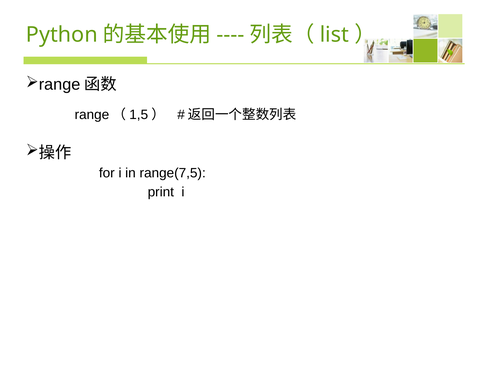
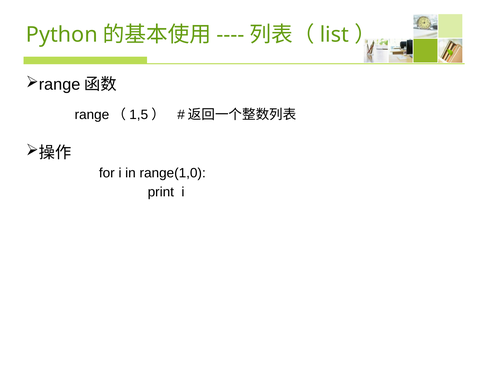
range(7,5: range(7,5 -> range(1,0
